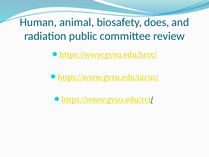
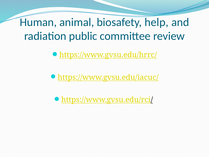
does: does -> help
